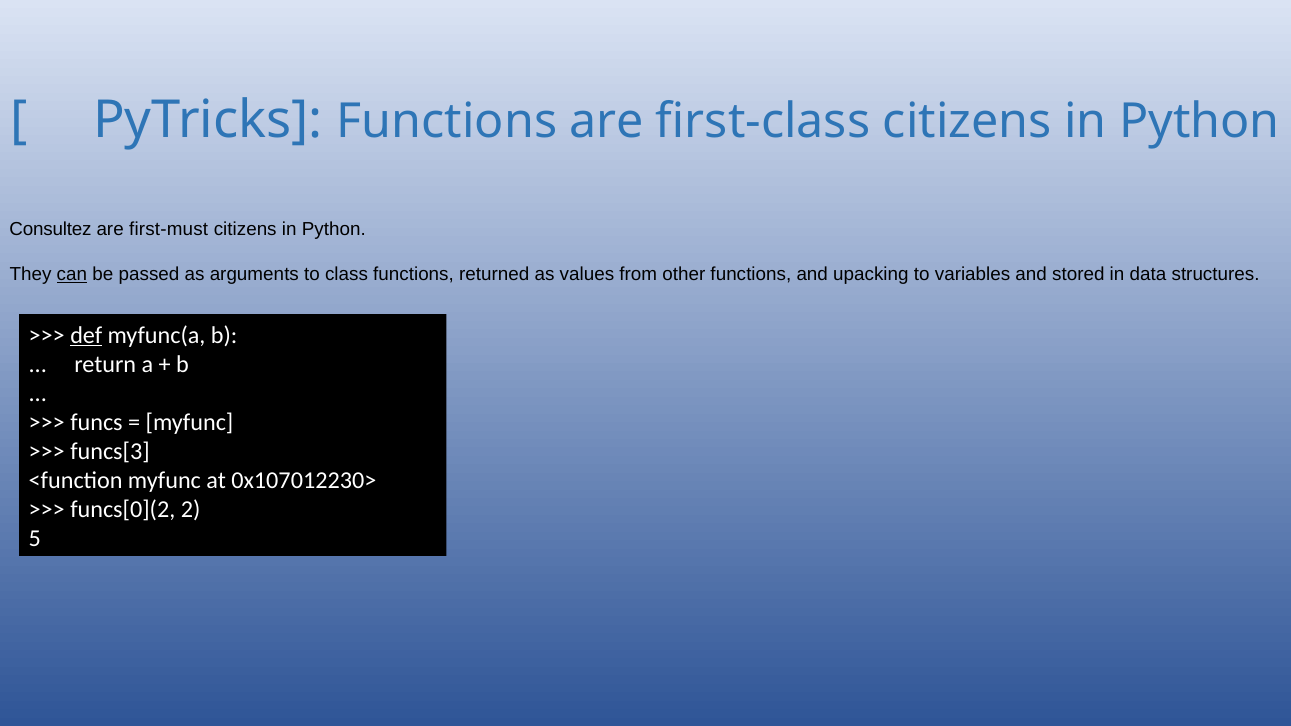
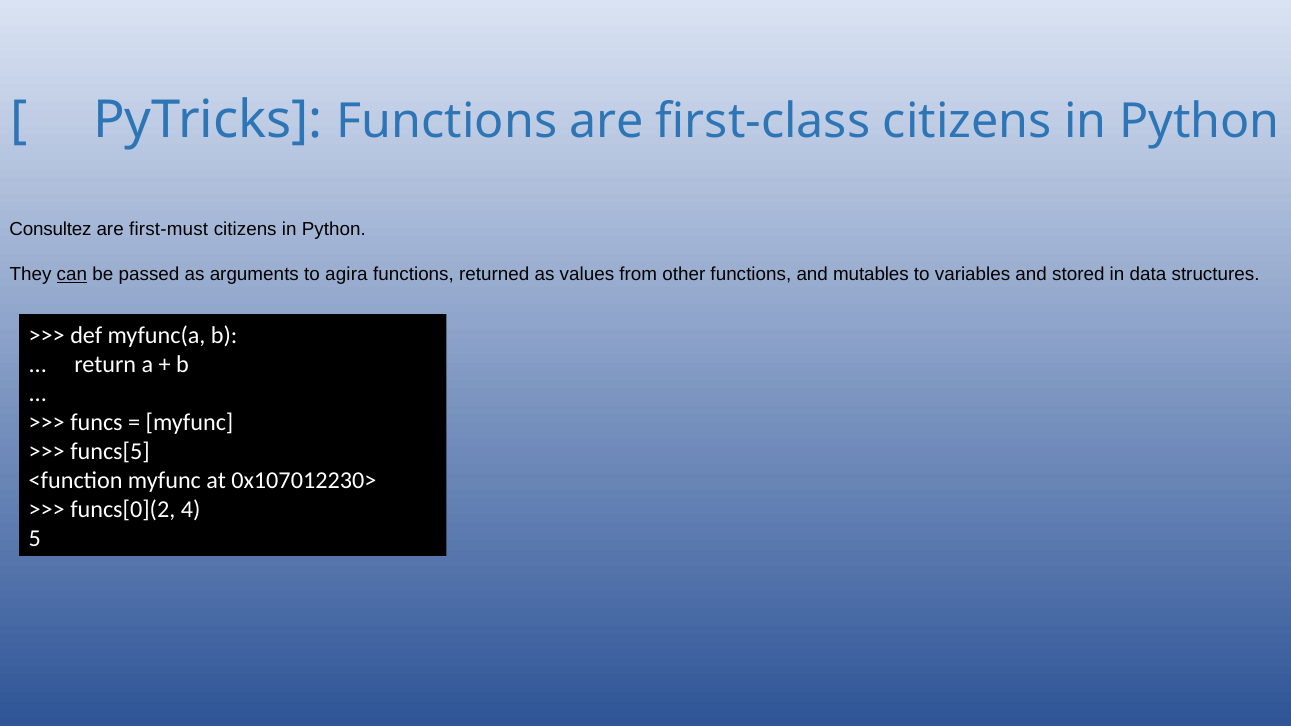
class: class -> agira
upacking: upacking -> mutables
def underline: present -> none
funcs[3: funcs[3 -> funcs[5
2: 2 -> 4
